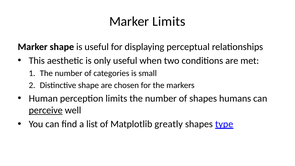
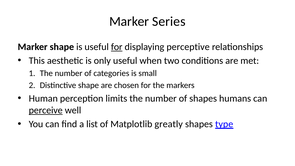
Marker Limits: Limits -> Series
for at (117, 47) underline: none -> present
perceptual: perceptual -> perceptive
